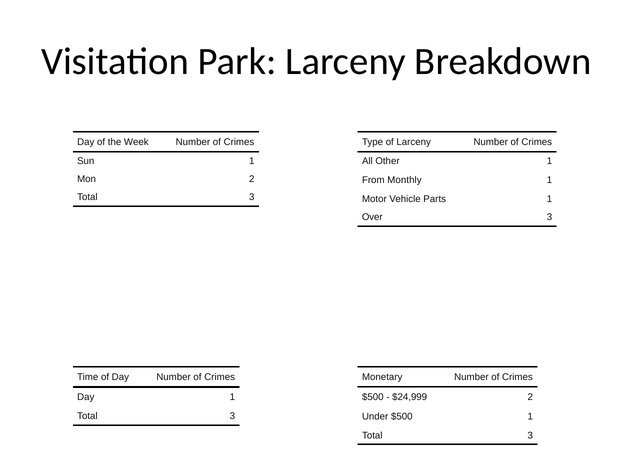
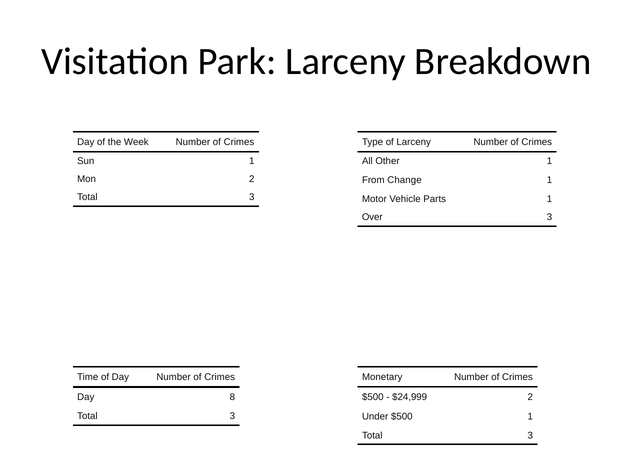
Monthly: Monthly -> Change
Day 1: 1 -> 8
